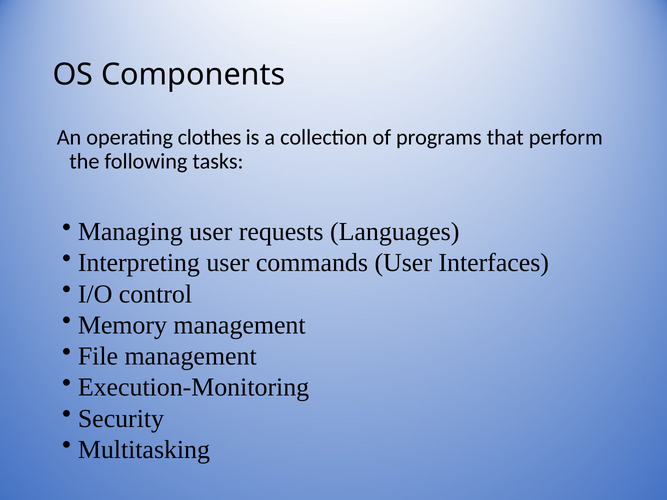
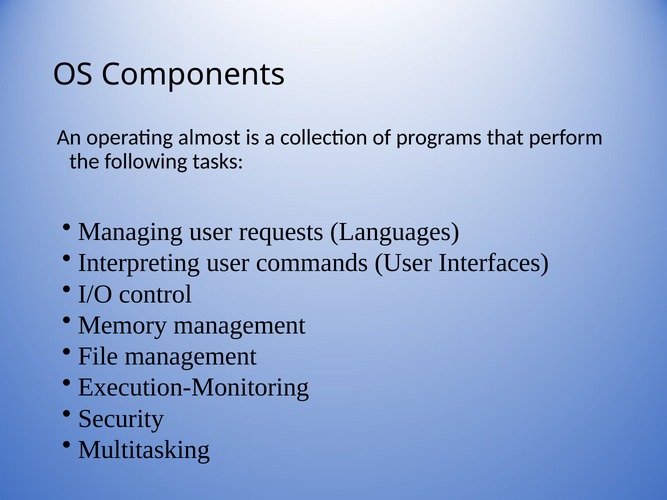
clothes: clothes -> almost
